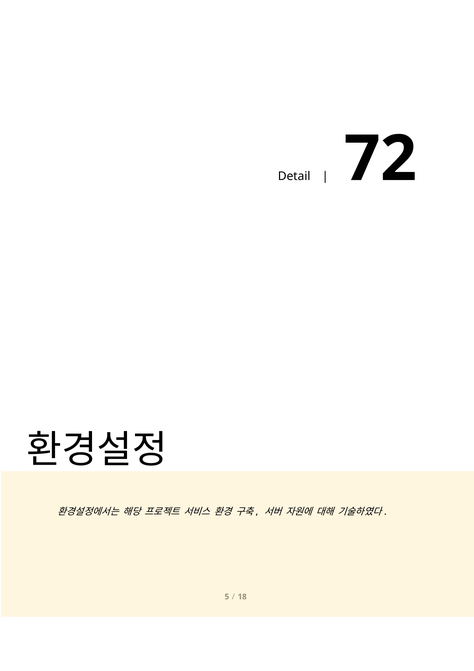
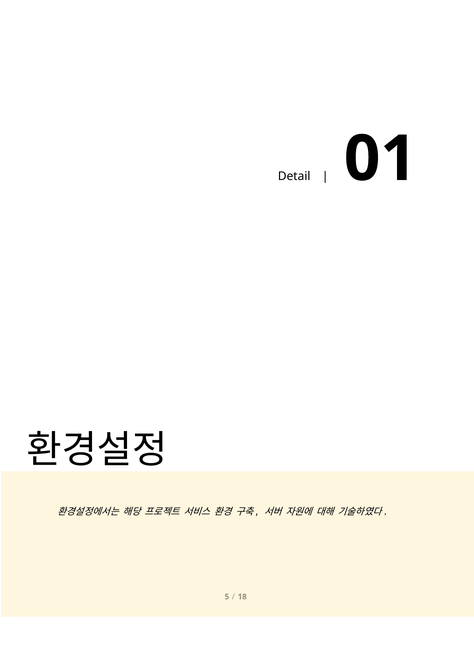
72: 72 -> 01
